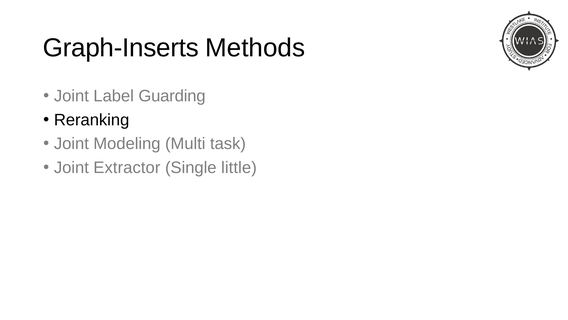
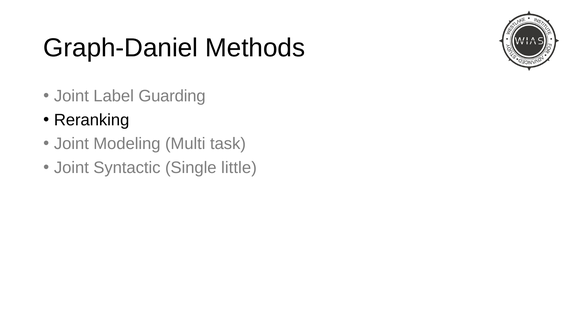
Graph-Inserts: Graph-Inserts -> Graph-Daniel
Extractor: Extractor -> Syntactic
